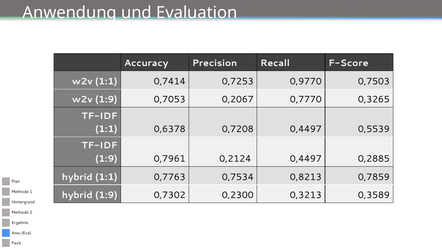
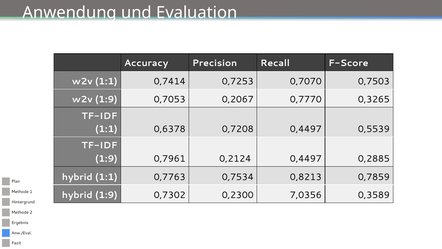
0,9770: 0,9770 -> 0,7070
0,3213: 0,3213 -> 7,0356
